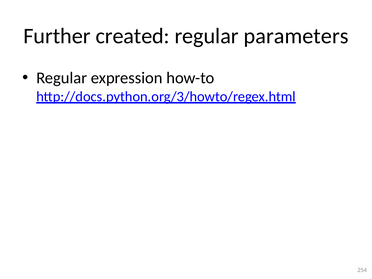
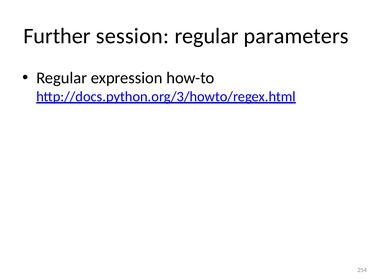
created: created -> session
